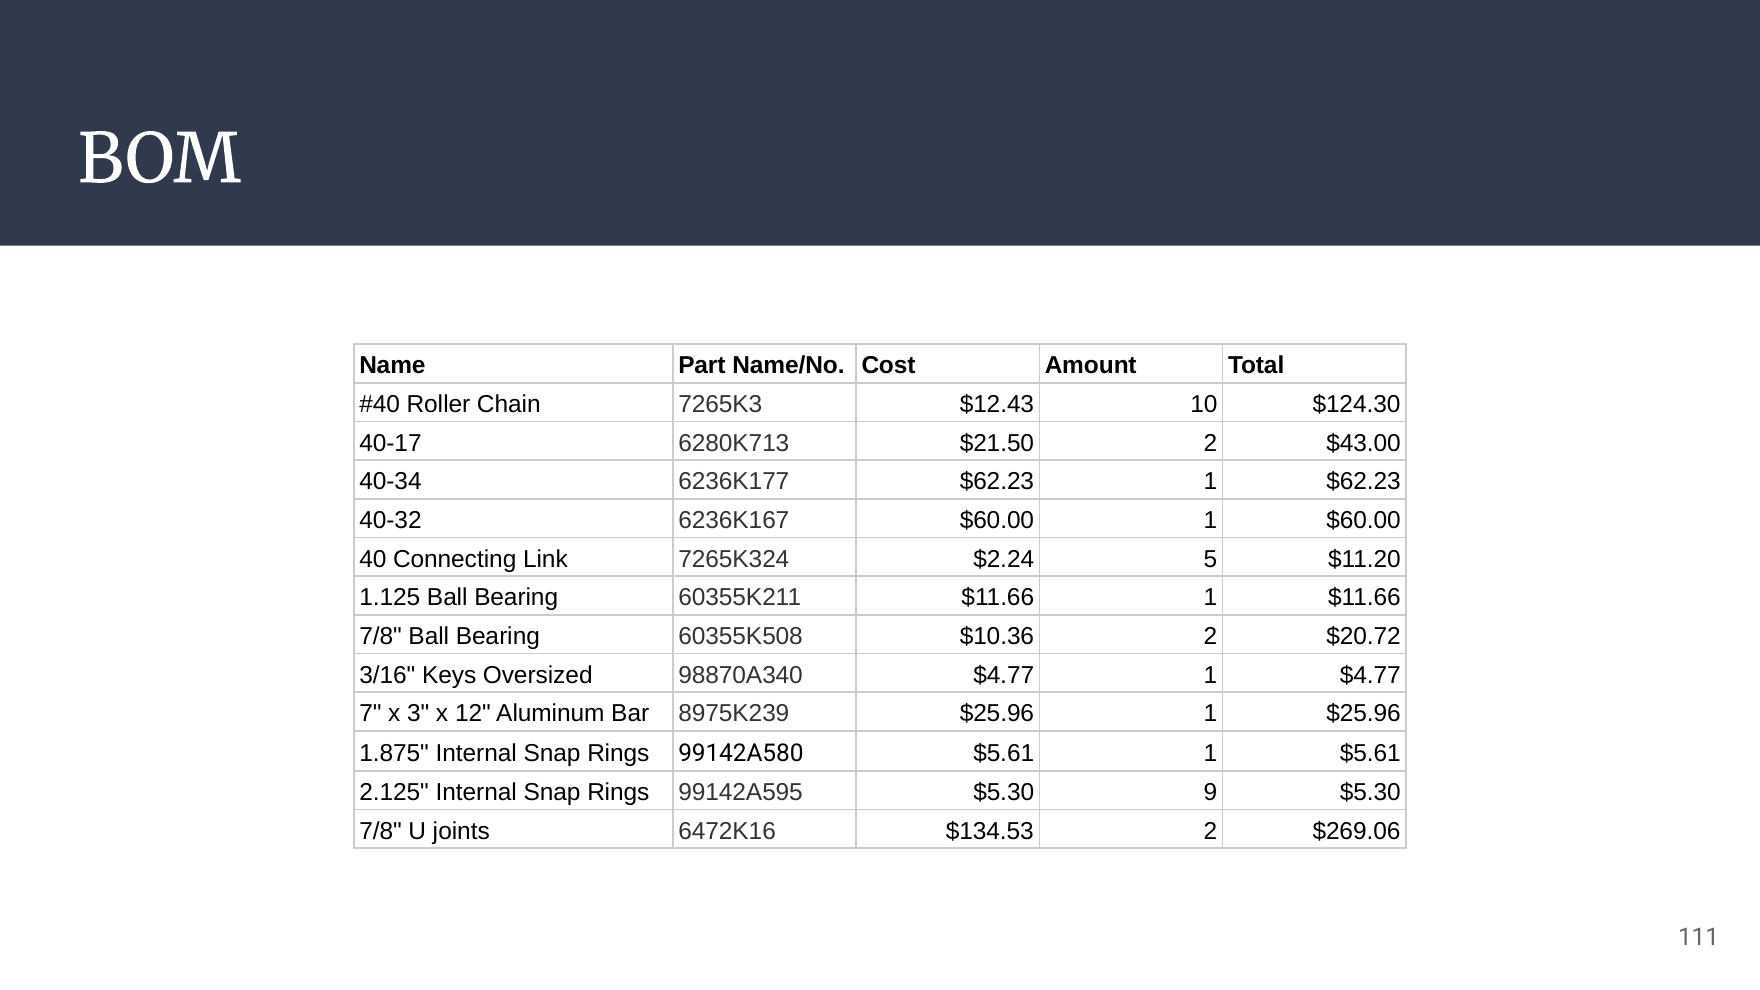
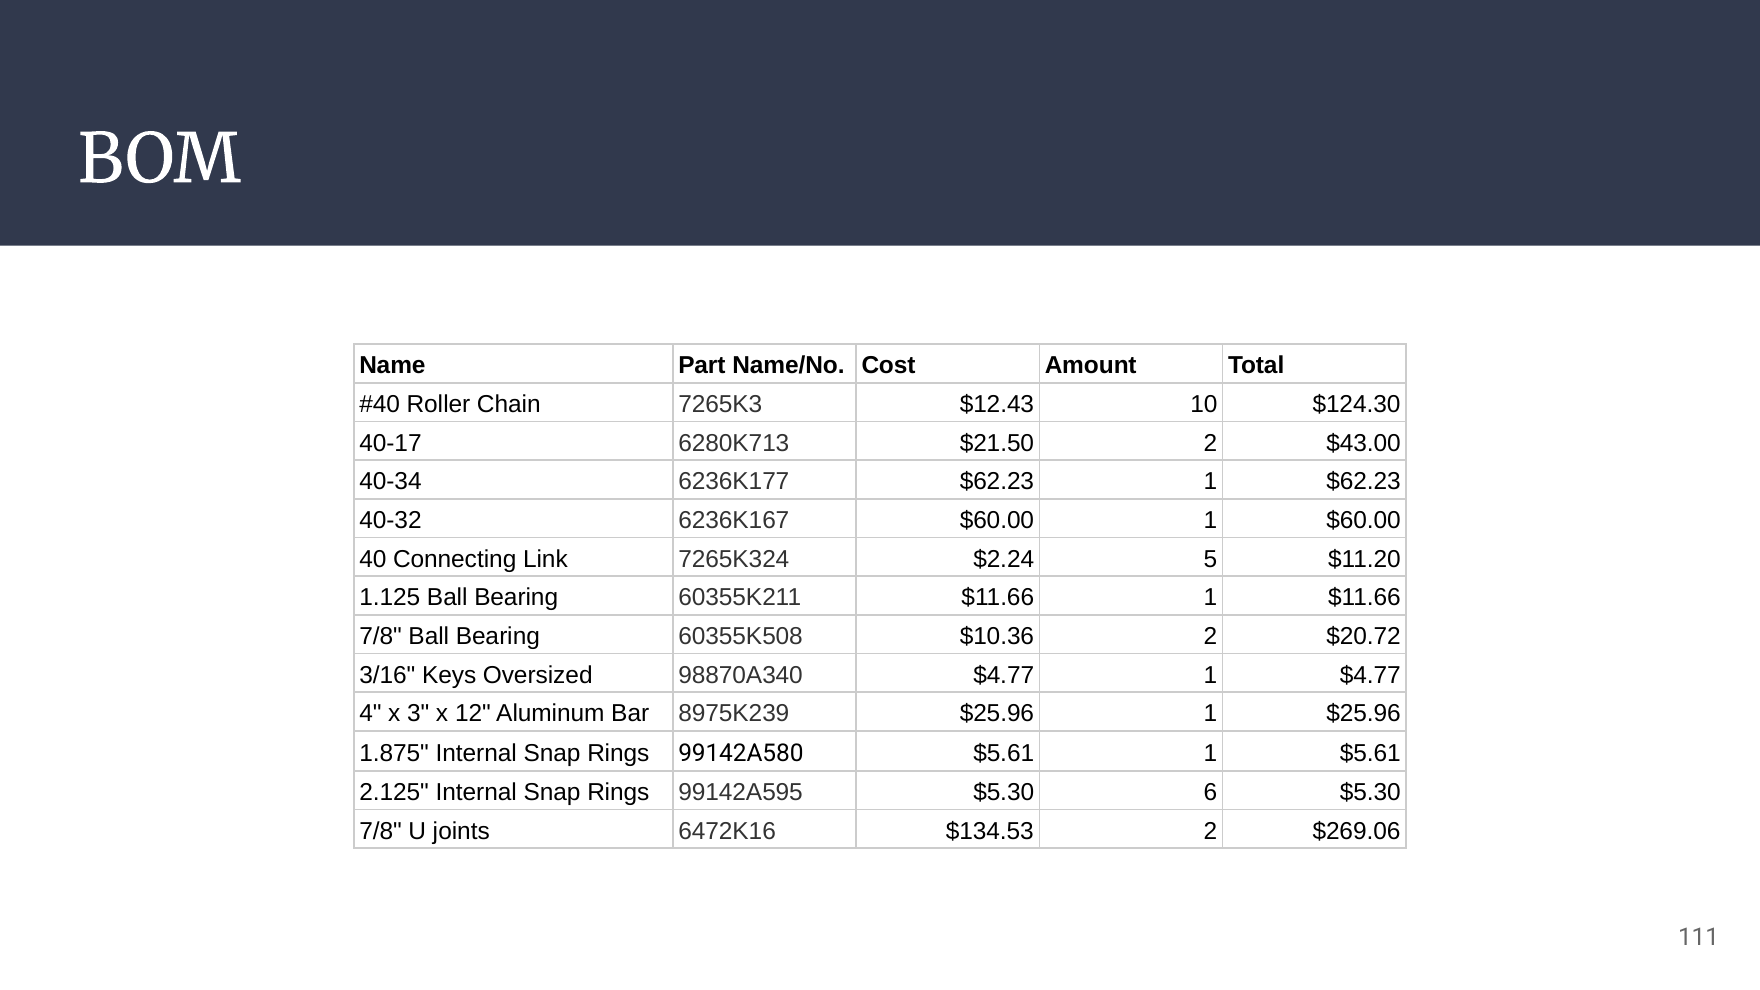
7: 7 -> 4
9: 9 -> 6
